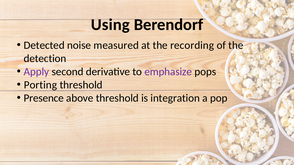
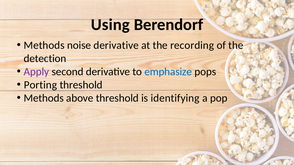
Detected at (44, 45): Detected -> Methods
noise measured: measured -> derivative
emphasize colour: purple -> blue
Presence at (44, 98): Presence -> Methods
integration: integration -> identifying
